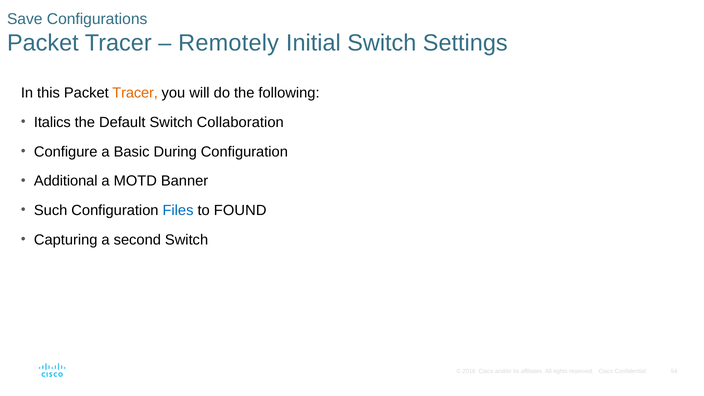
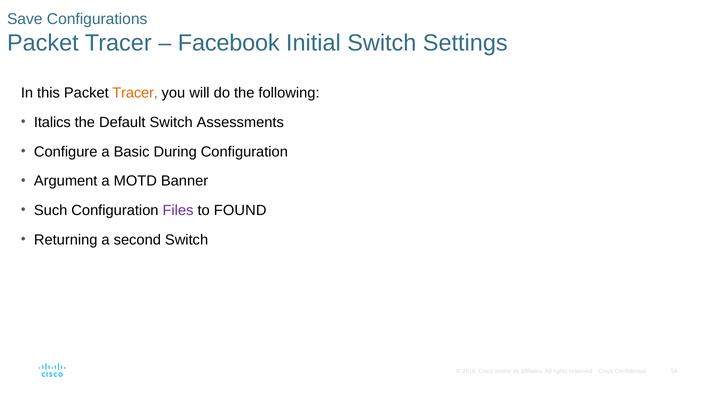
Remotely: Remotely -> Facebook
Collaboration: Collaboration -> Assessments
Additional: Additional -> Argument
Files colour: blue -> purple
Capturing: Capturing -> Returning
